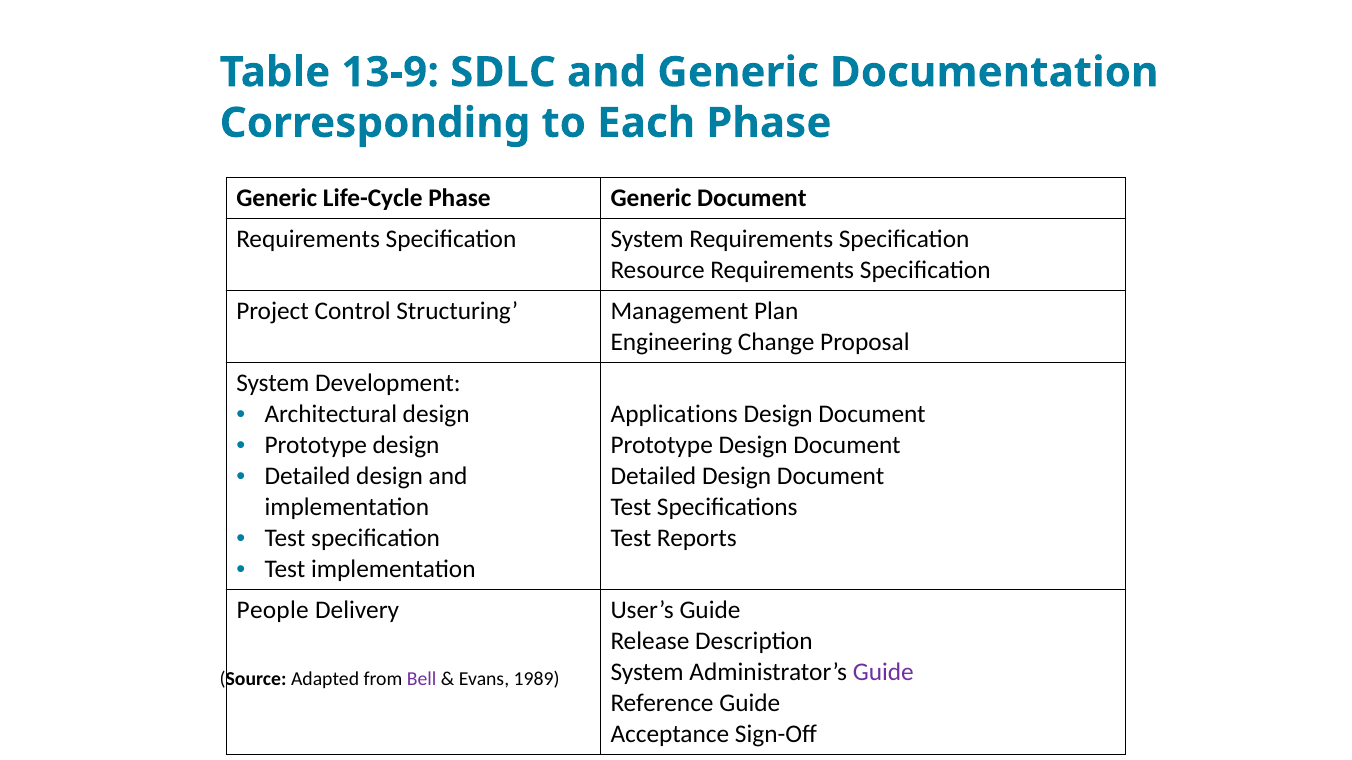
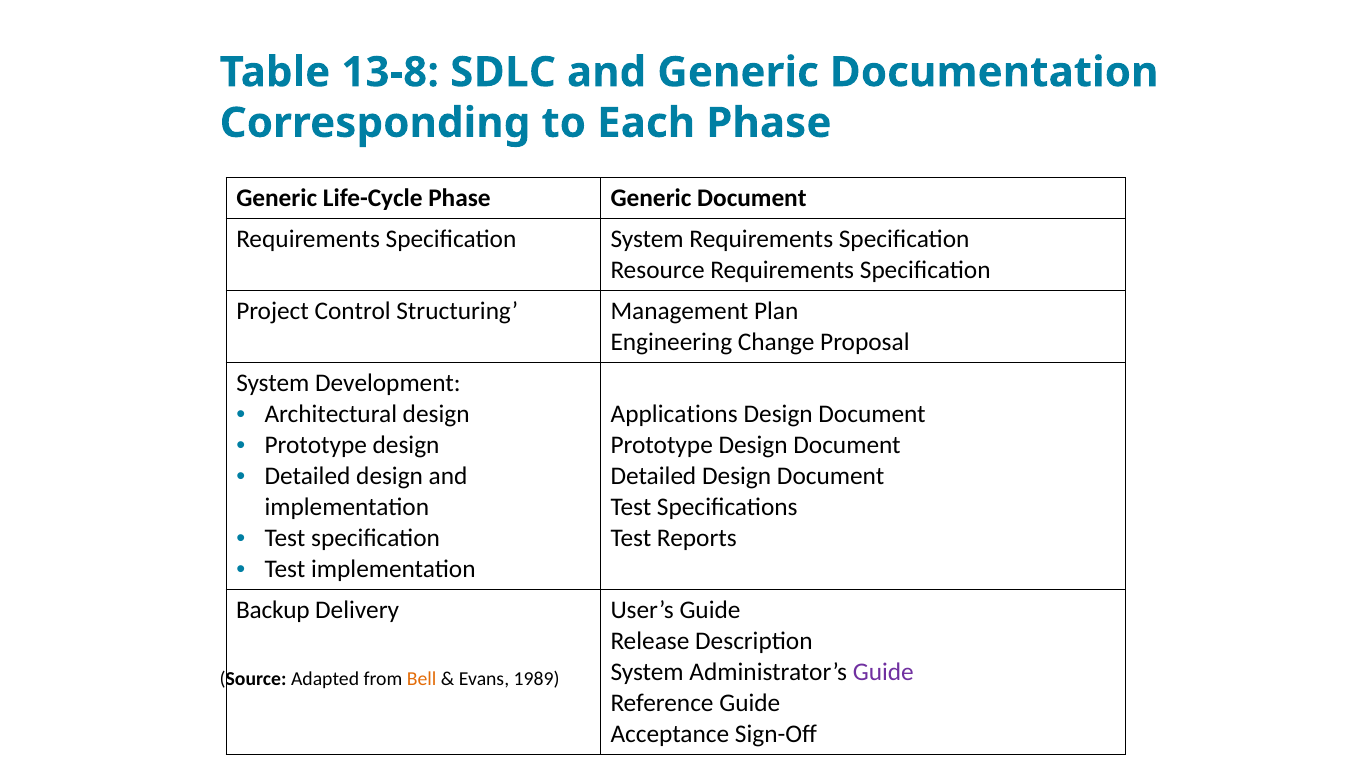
13-9: 13-9 -> 13-8
People: People -> Backup
Bell colour: purple -> orange
